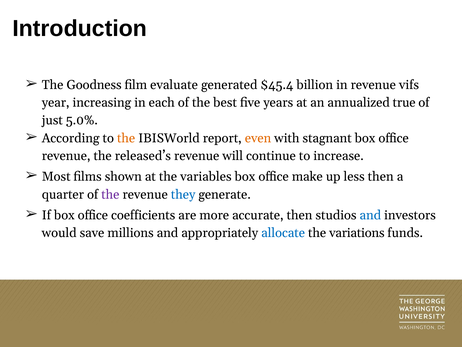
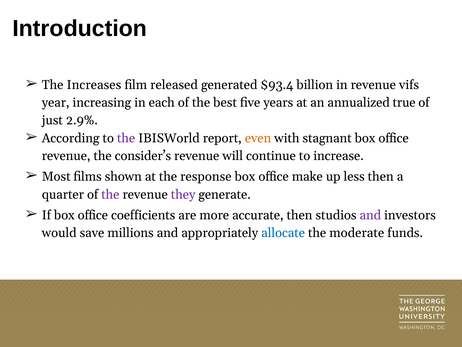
Goodness: Goodness -> Increases
evaluate: evaluate -> released
$45.4: $45.4 -> $93.4
5.0%: 5.0% -> 2.9%
the at (126, 138) colour: orange -> purple
released’s: released’s -> consider’s
variables: variables -> response
they colour: blue -> purple
and at (370, 215) colour: blue -> purple
variations: variations -> moderate
